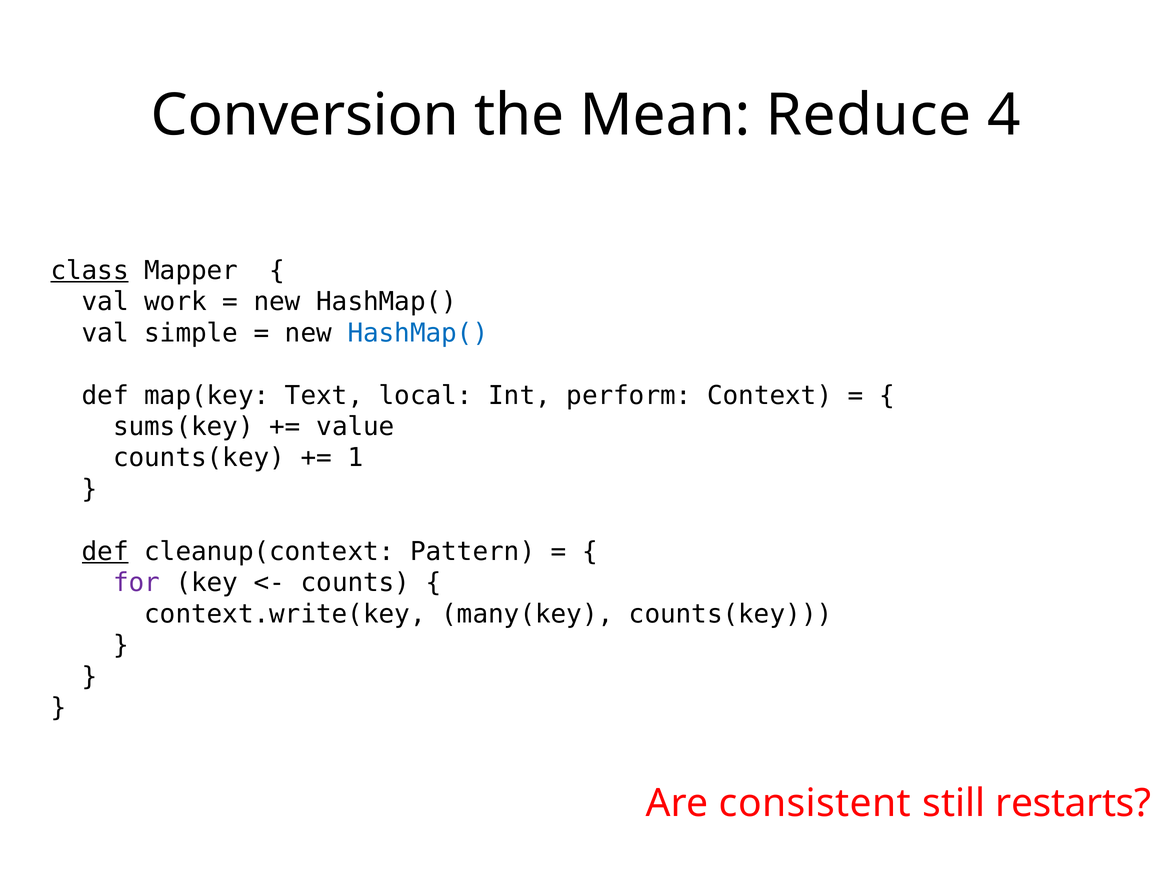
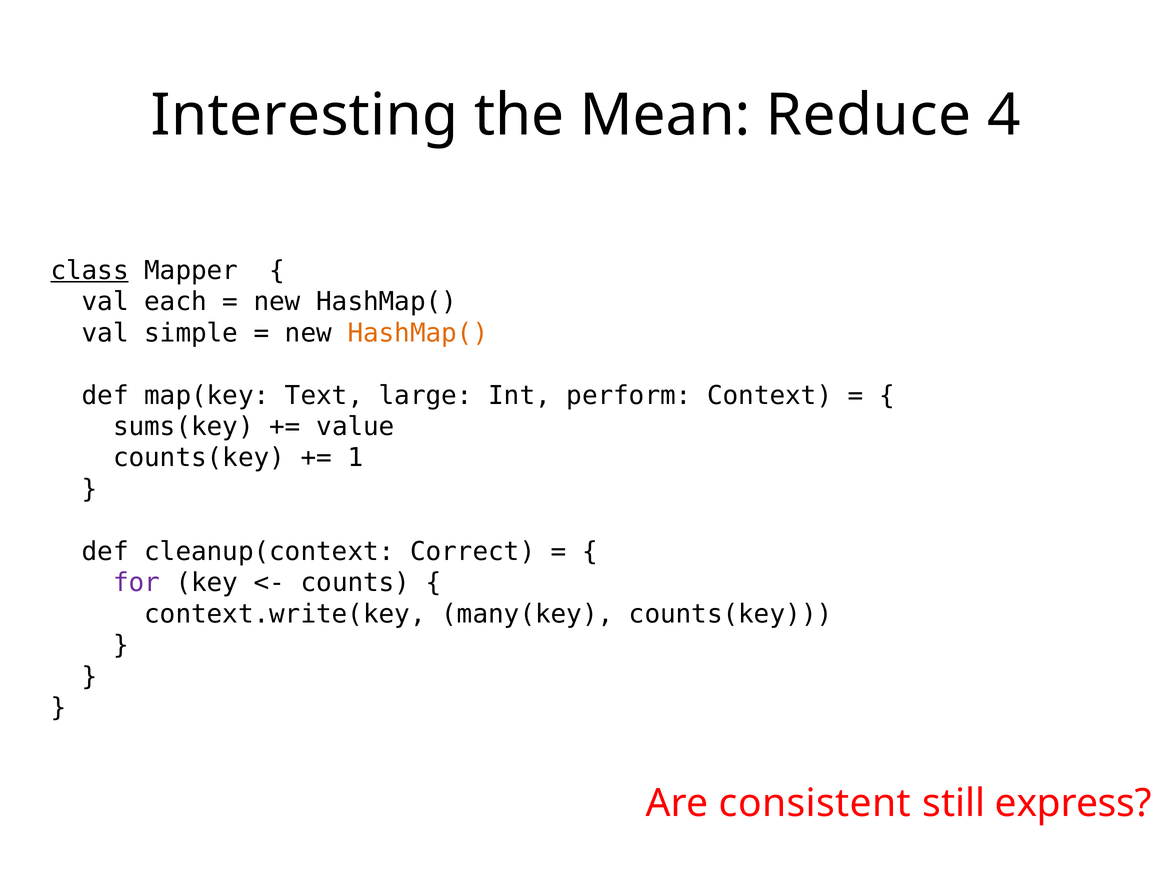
Conversion: Conversion -> Interesting
work: work -> each
HashMap( at (418, 333) colour: blue -> orange
local: local -> large
def at (105, 552) underline: present -> none
Pattern: Pattern -> Correct
restarts: restarts -> express
